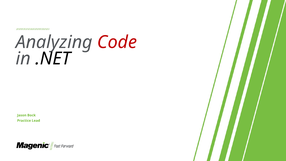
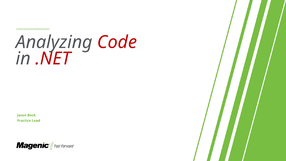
.NET colour: black -> red
